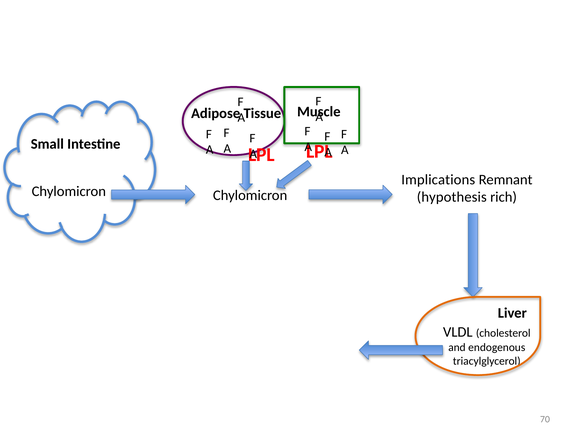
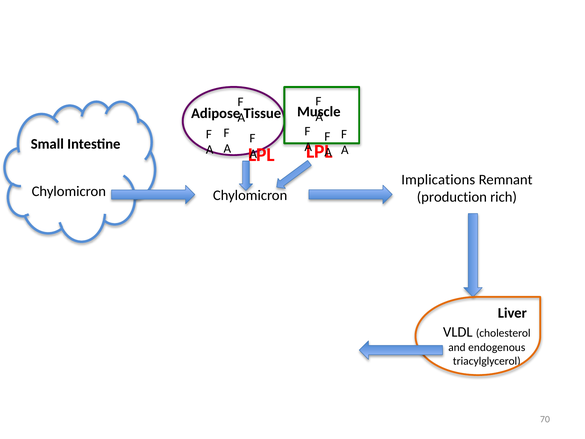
hypothesis: hypothesis -> production
